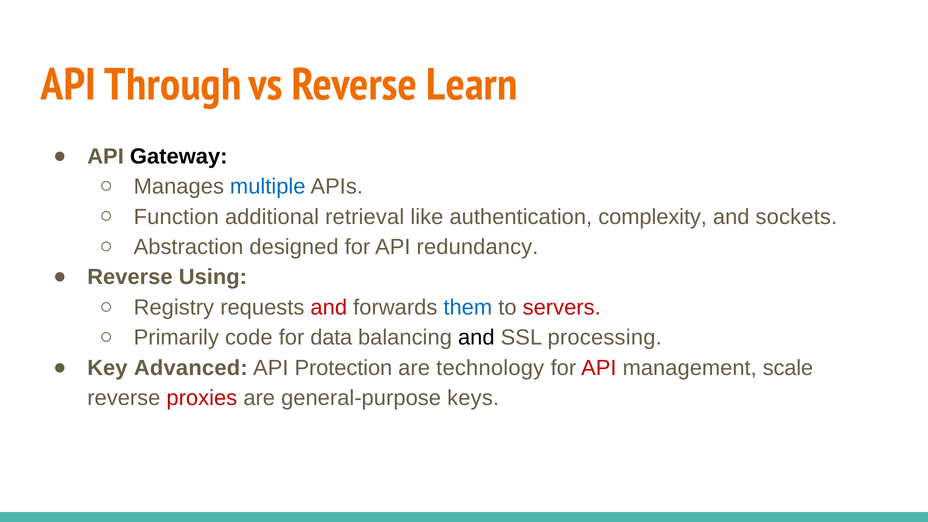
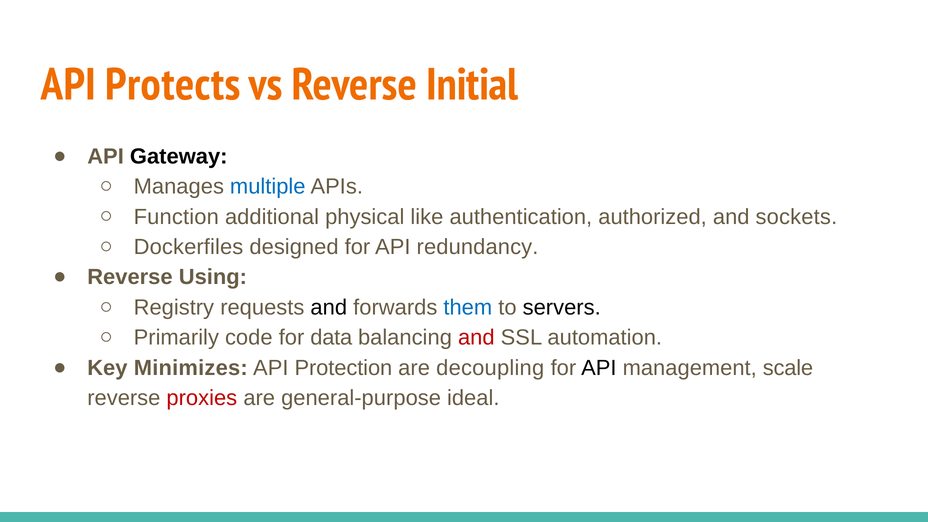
Through: Through -> Protects
Learn: Learn -> Initial
retrieval: retrieval -> physical
complexity: complexity -> authorized
Abstraction: Abstraction -> Dockerfiles
and at (329, 307) colour: red -> black
servers colour: red -> black
and at (476, 338) colour: black -> red
processing: processing -> automation
Advanced: Advanced -> Minimizes
technology: technology -> decoupling
API at (599, 368) colour: red -> black
keys: keys -> ideal
